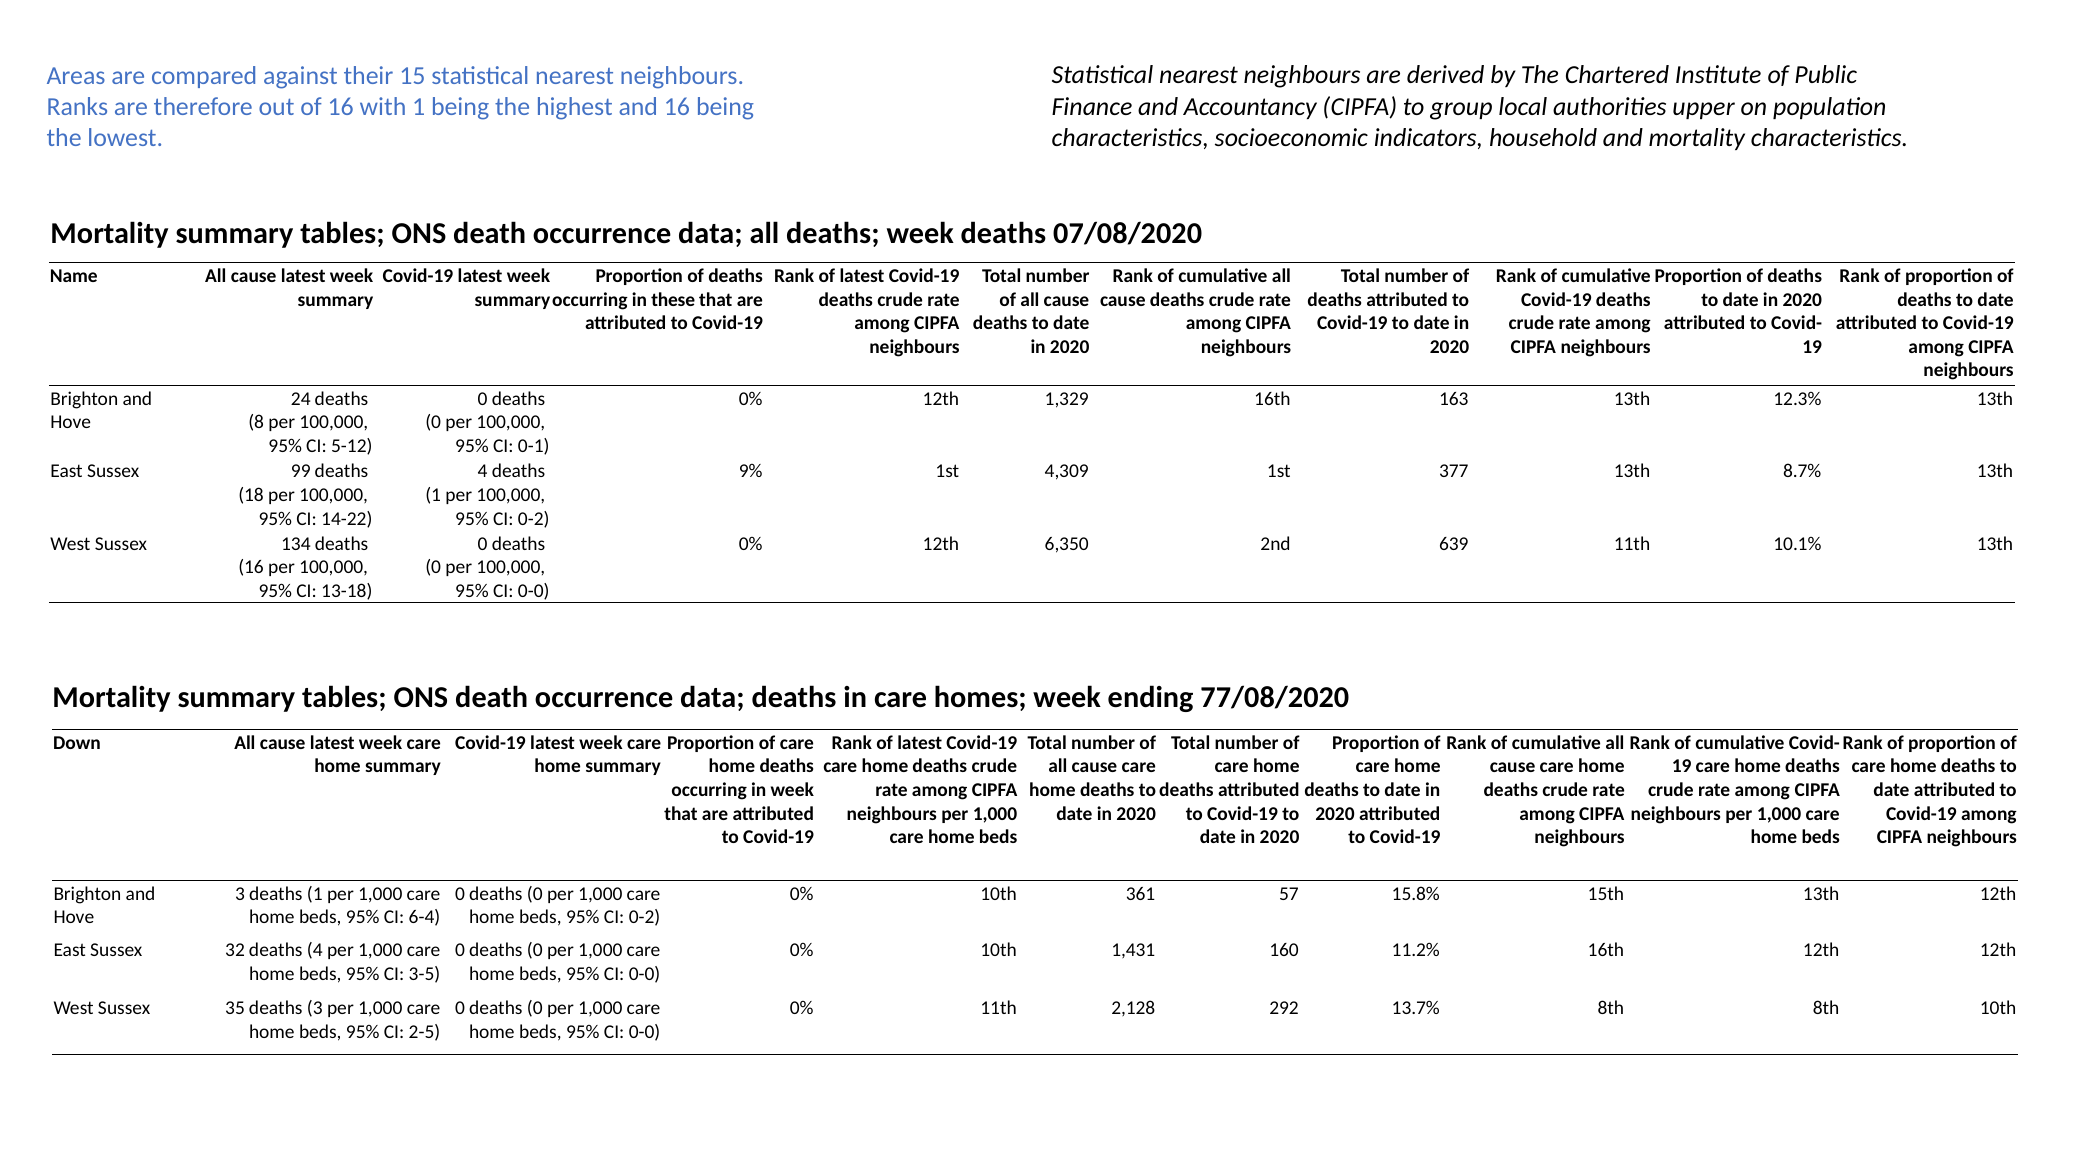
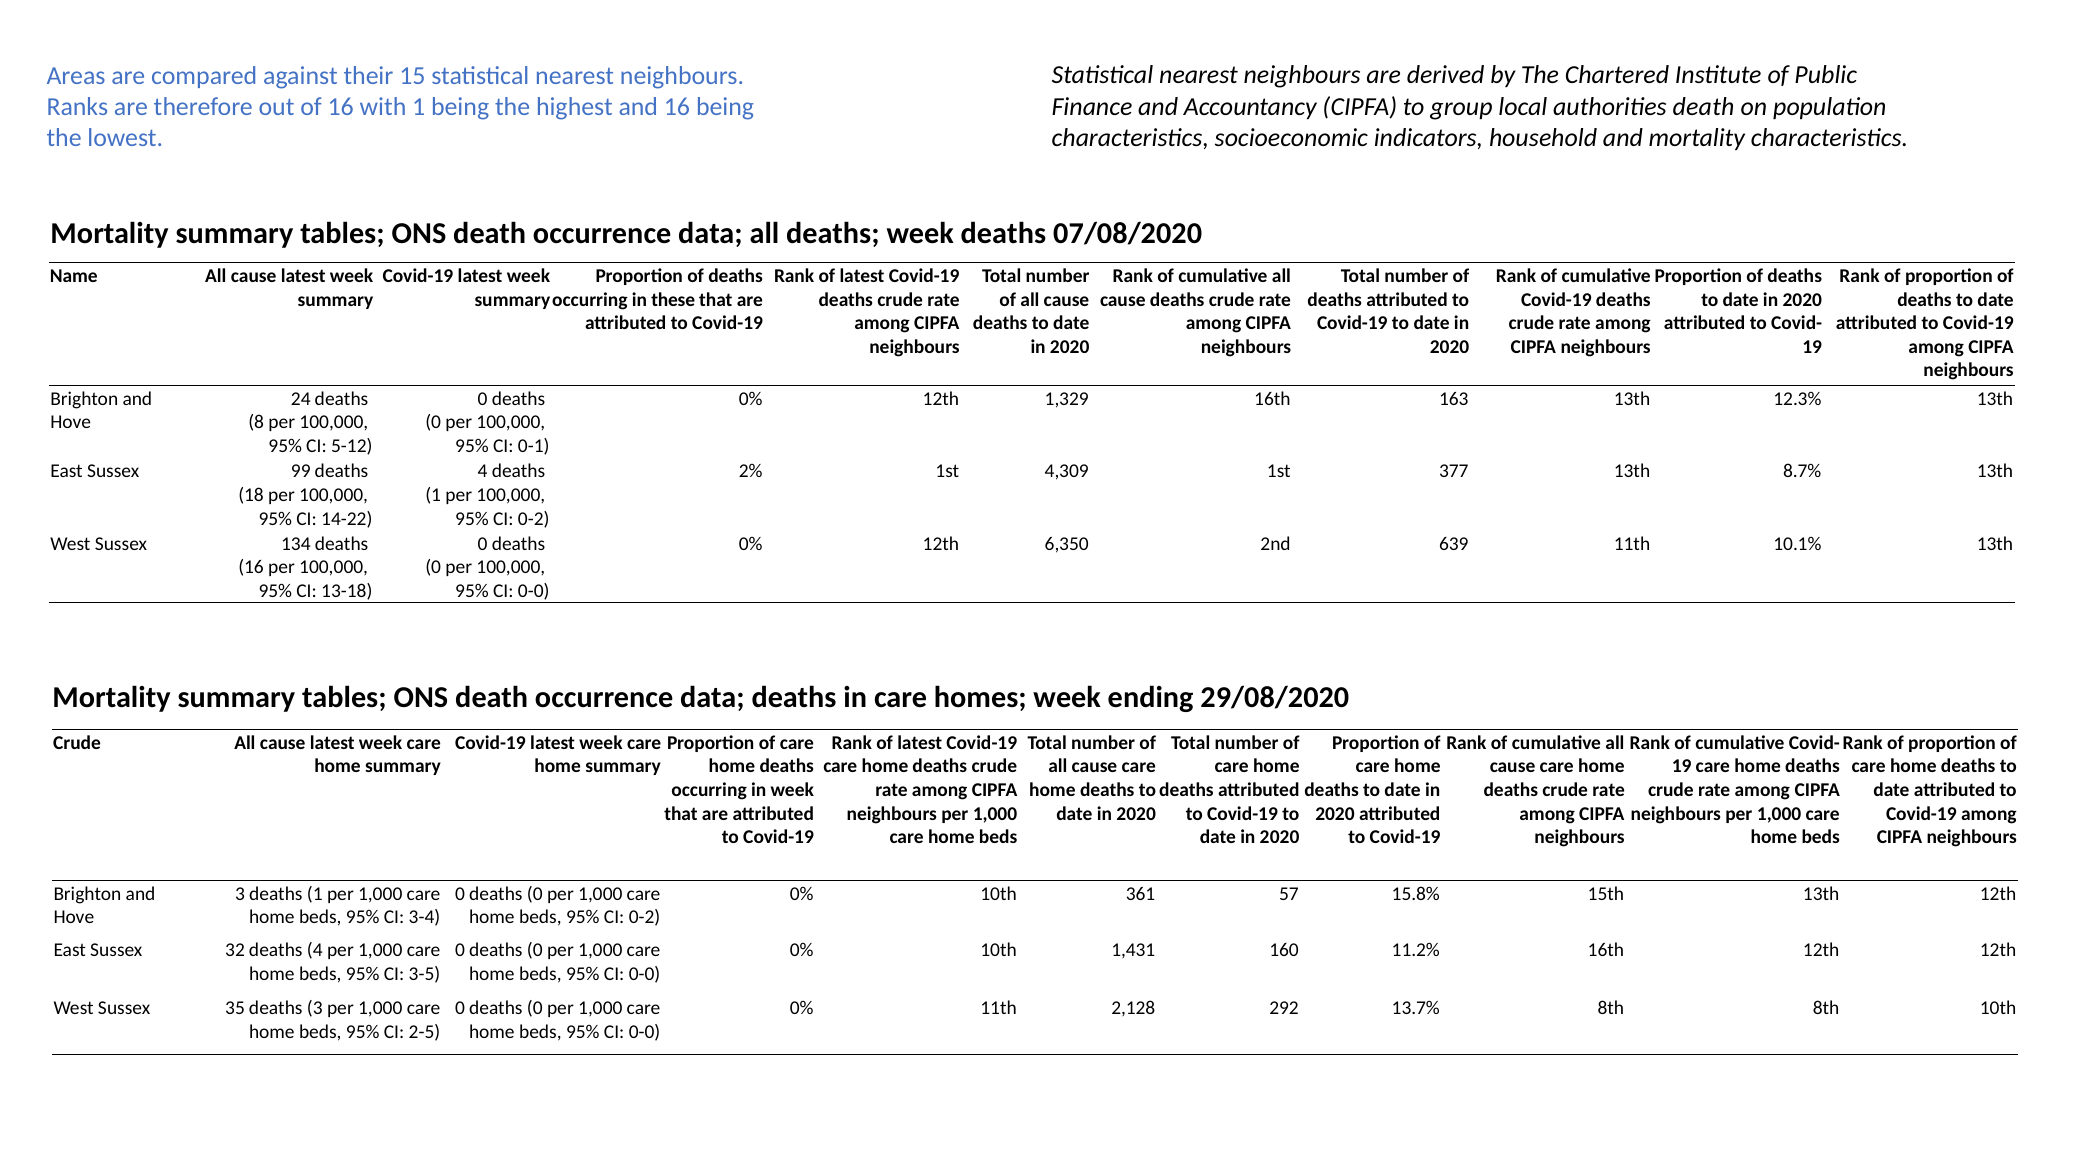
authorities upper: upper -> death
9%: 9% -> 2%
77/08/2020: 77/08/2020 -> 29/08/2020
Down at (77, 743): Down -> Crude
6-4: 6-4 -> 3-4
